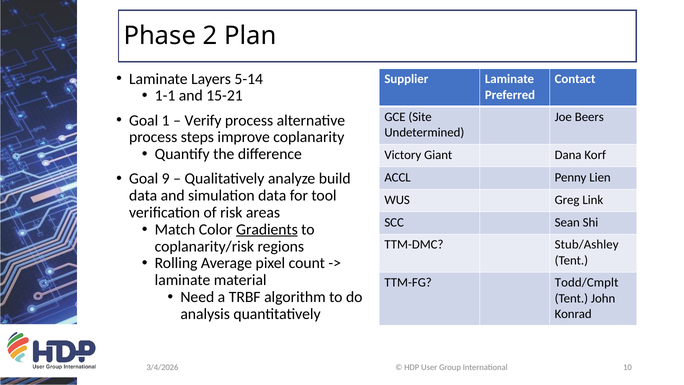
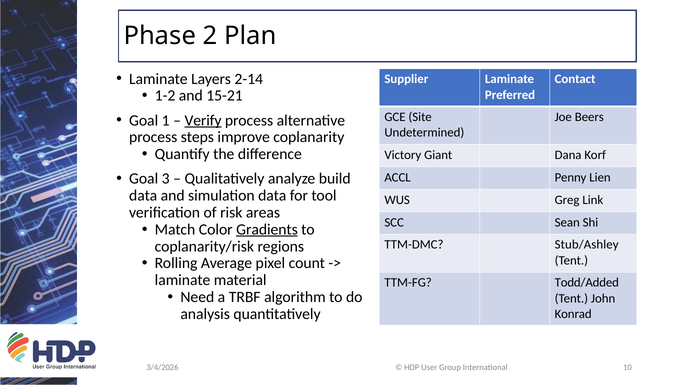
5-14: 5-14 -> 2-14
1-1: 1-1 -> 1-2
Verify underline: none -> present
9: 9 -> 3
Todd/Cmplt: Todd/Cmplt -> Todd/Added
